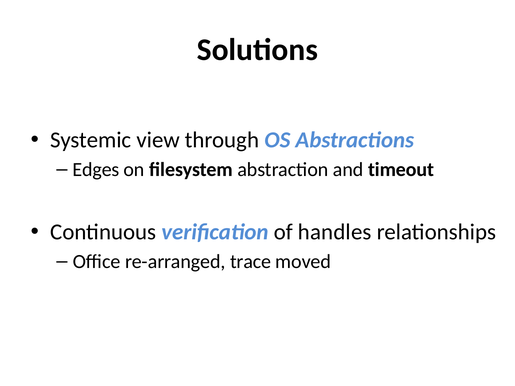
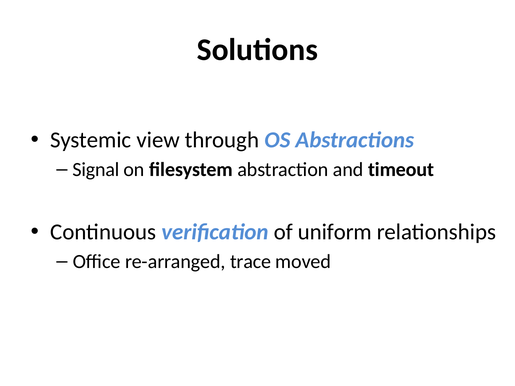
Edges: Edges -> Signal
handles: handles -> uniform
